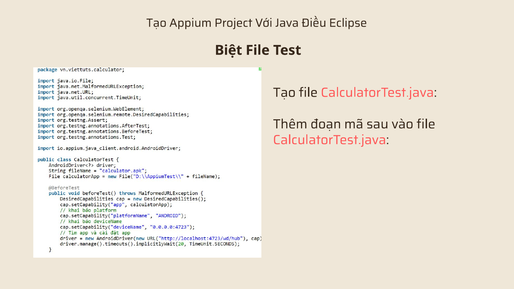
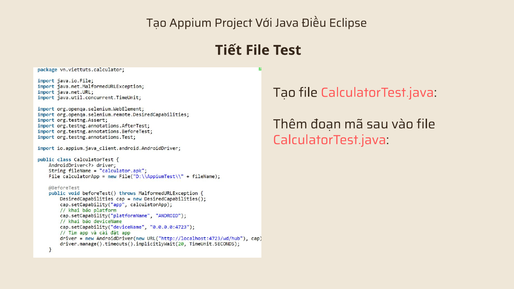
Biệt: Biệt -> Tiết
